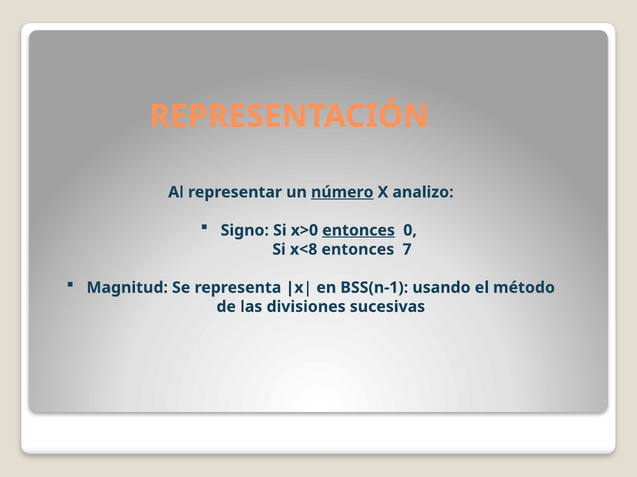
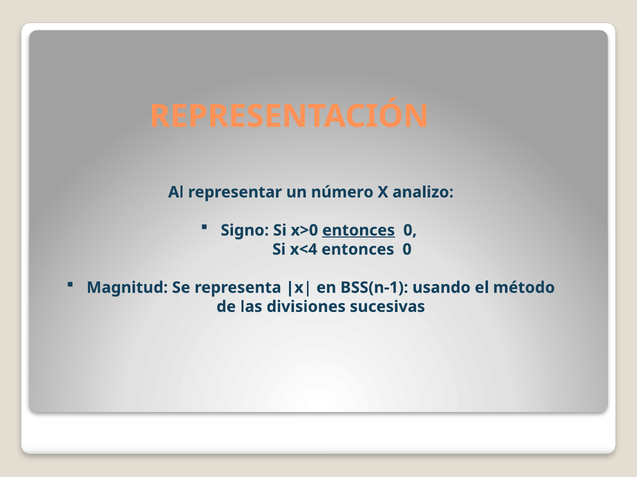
número underline: present -> none
x<8: x<8 -> x<4
7 at (407, 250): 7 -> 0
